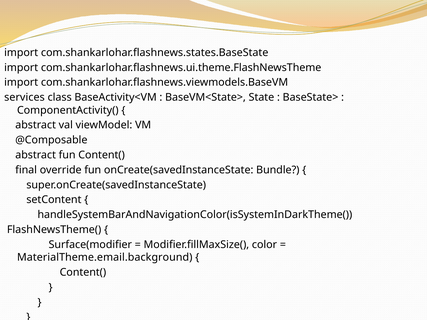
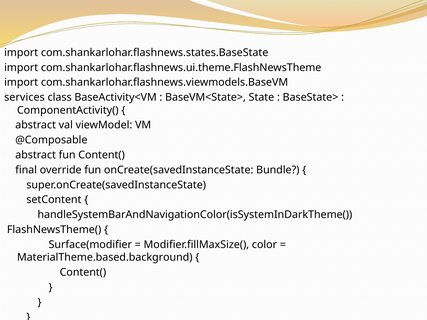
MaterialTheme.email.background: MaterialTheme.email.background -> MaterialTheme.based.background
